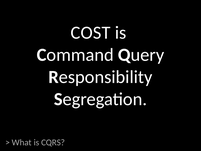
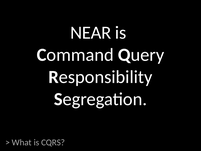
COST: COST -> NEAR
